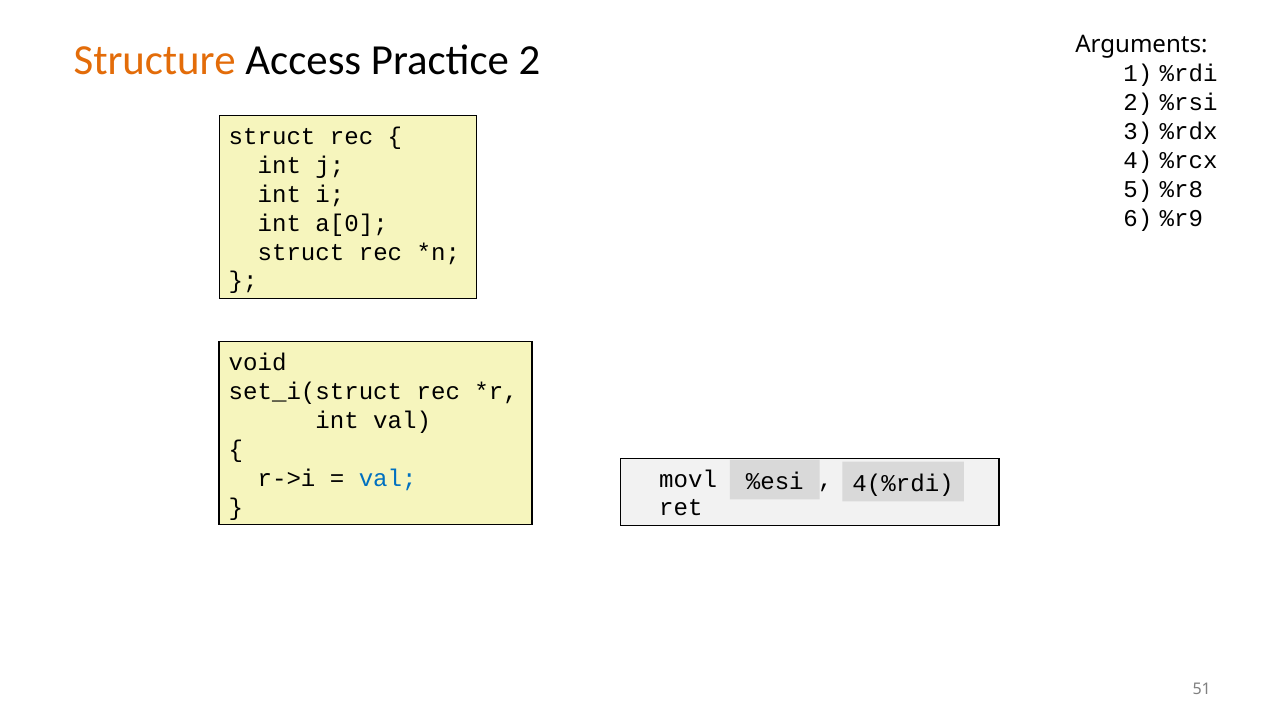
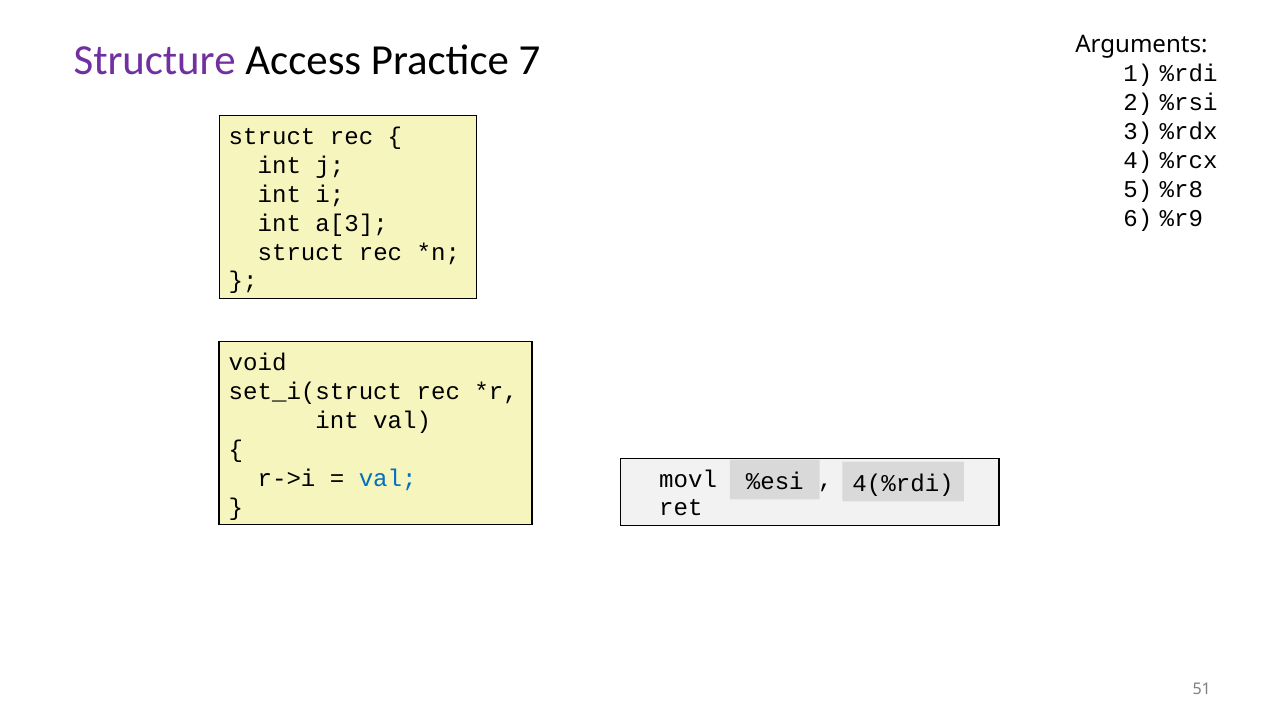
Structure colour: orange -> purple
Practice 2: 2 -> 7
a[0: a[0 -> a[3
